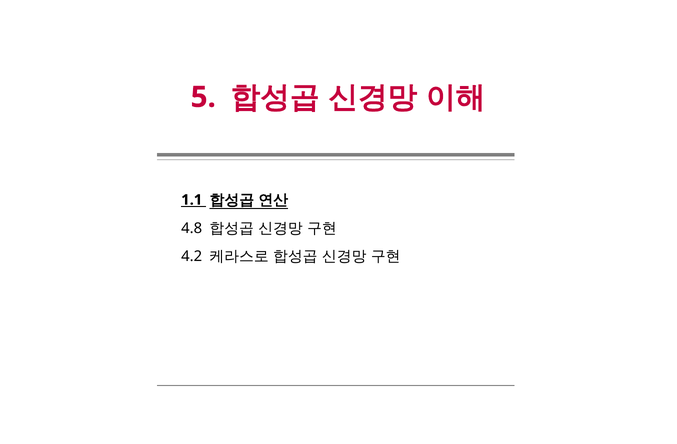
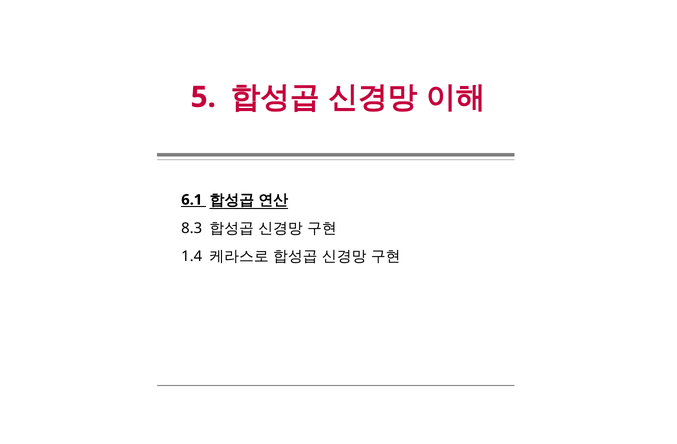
1.1: 1.1 -> 6.1
4.8: 4.8 -> 8.3
4.2: 4.2 -> 1.4
